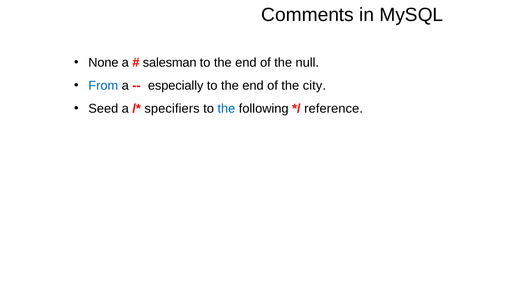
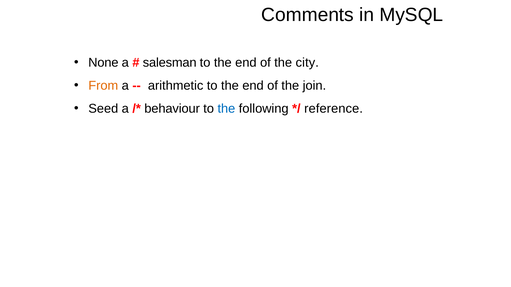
null: null -> city
From colour: blue -> orange
especially: especially -> arithmetic
city: city -> join
specifiers: specifiers -> behaviour
